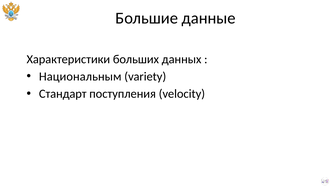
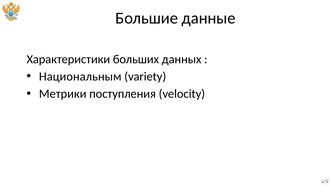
Стандарт: Стандарт -> Метрики
